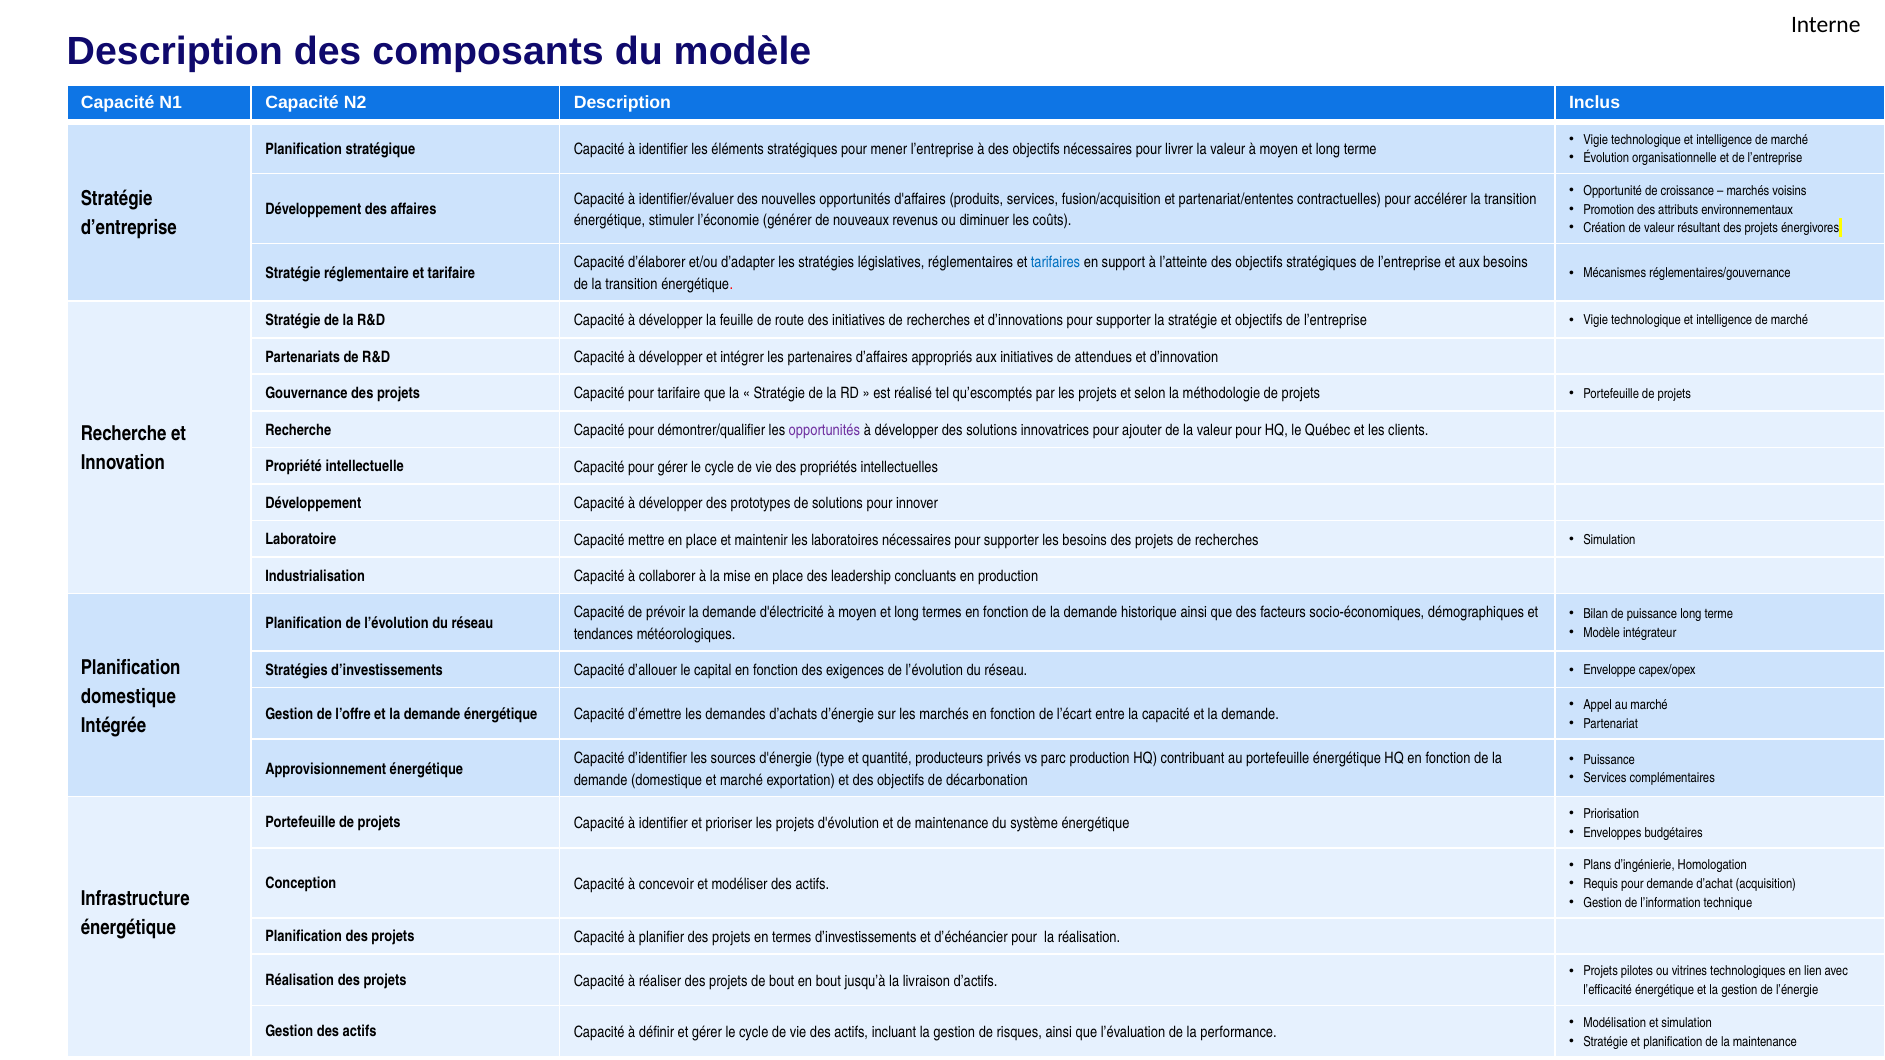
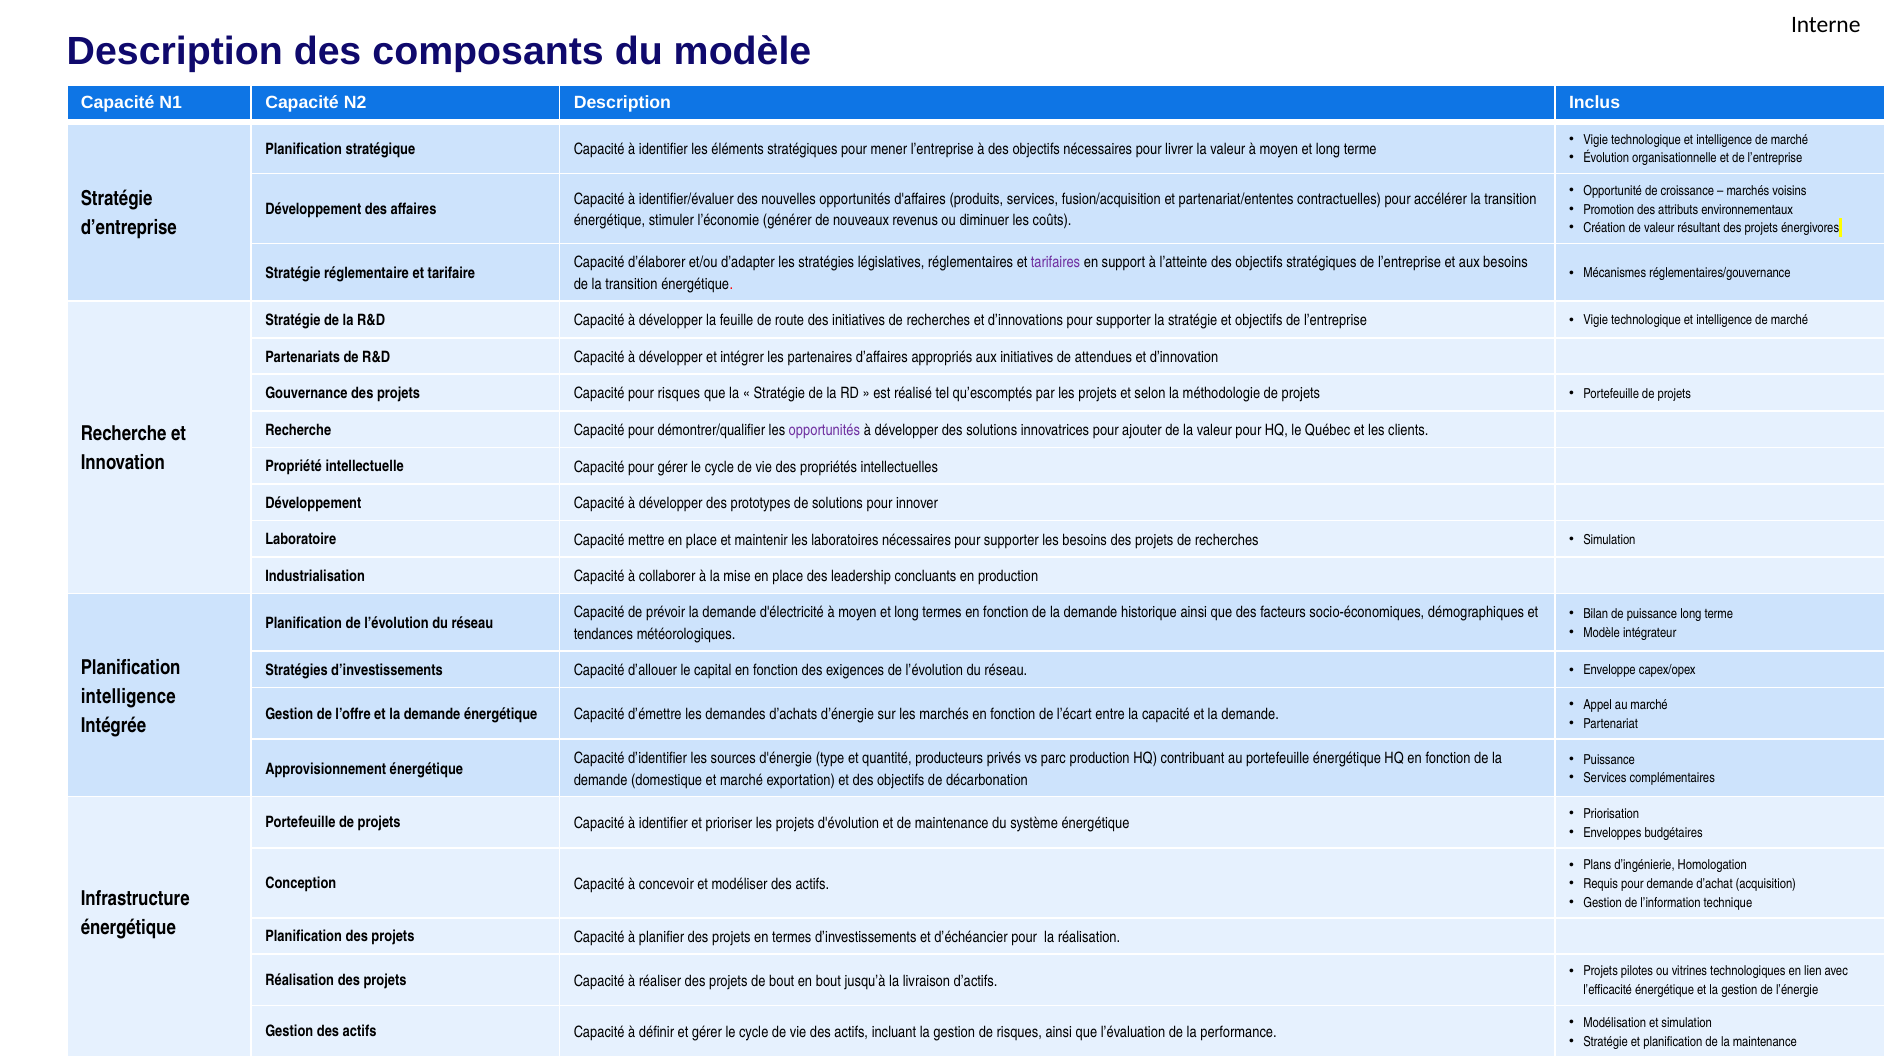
tarifaires colour: blue -> purple
pour tarifaire: tarifaire -> risques
domestique at (128, 697): domestique -> intelligence
